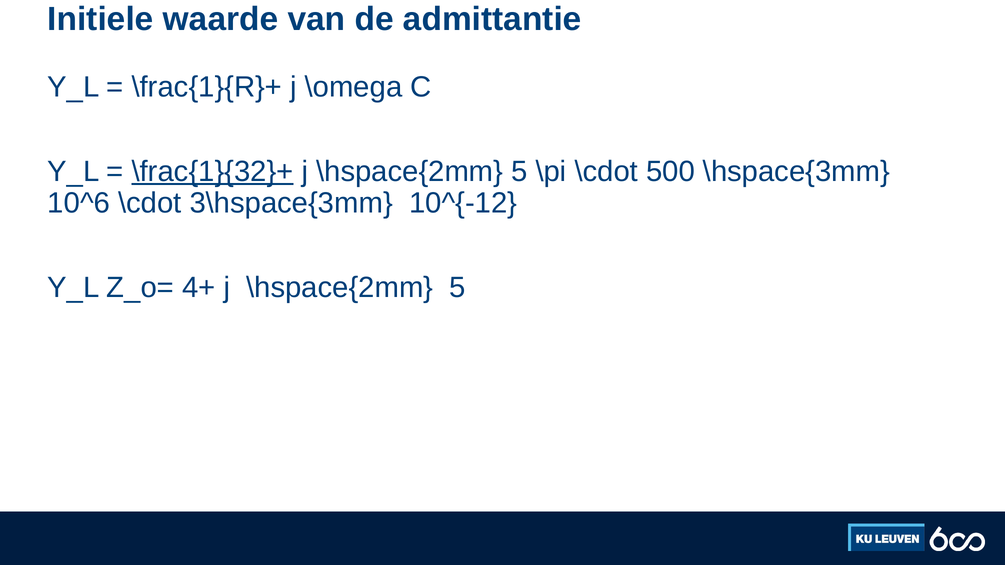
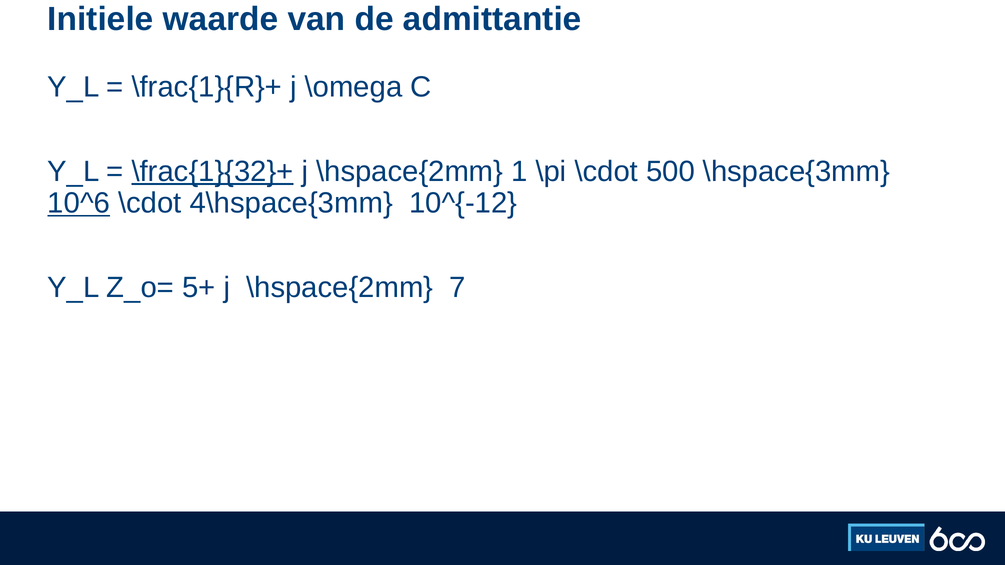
5 at (519, 172): 5 -> 1
10^6 underline: none -> present
3\hspace{3mm: 3\hspace{3mm -> 4\hspace{3mm
4+: 4+ -> 5+
5 at (458, 287): 5 -> 7
